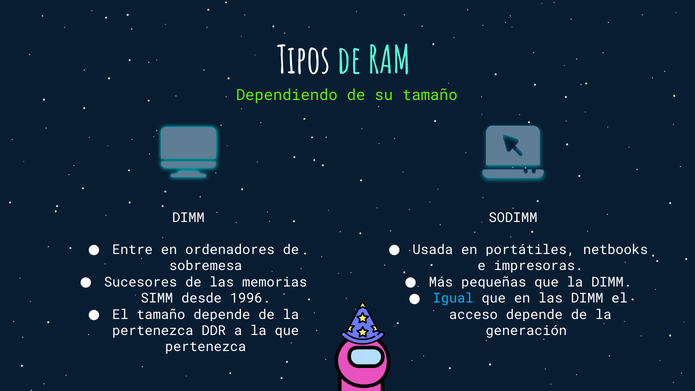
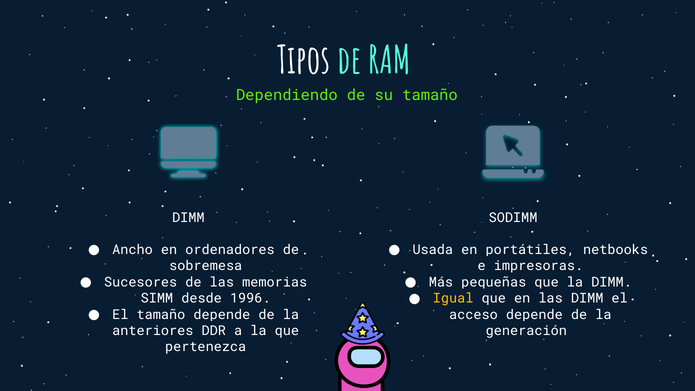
Entre: Entre -> Ancho
Igual colour: light blue -> yellow
pertenezca at (153, 331): pertenezca -> anteriores
